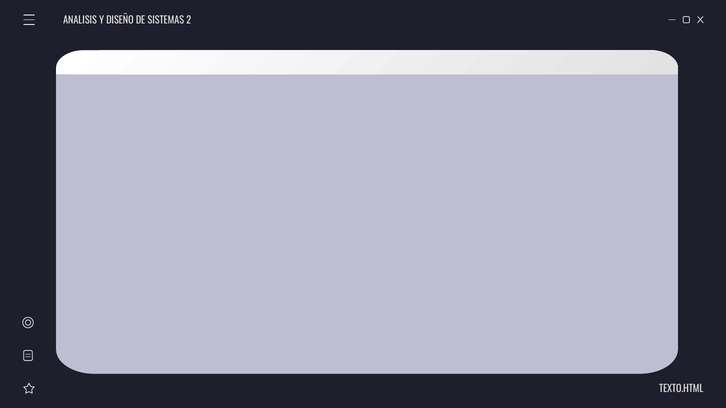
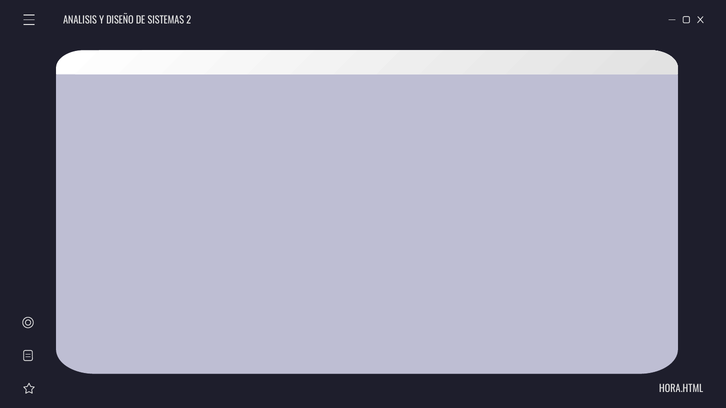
TEXTO.HTML: TEXTO.HTML -> HORA.HTML
